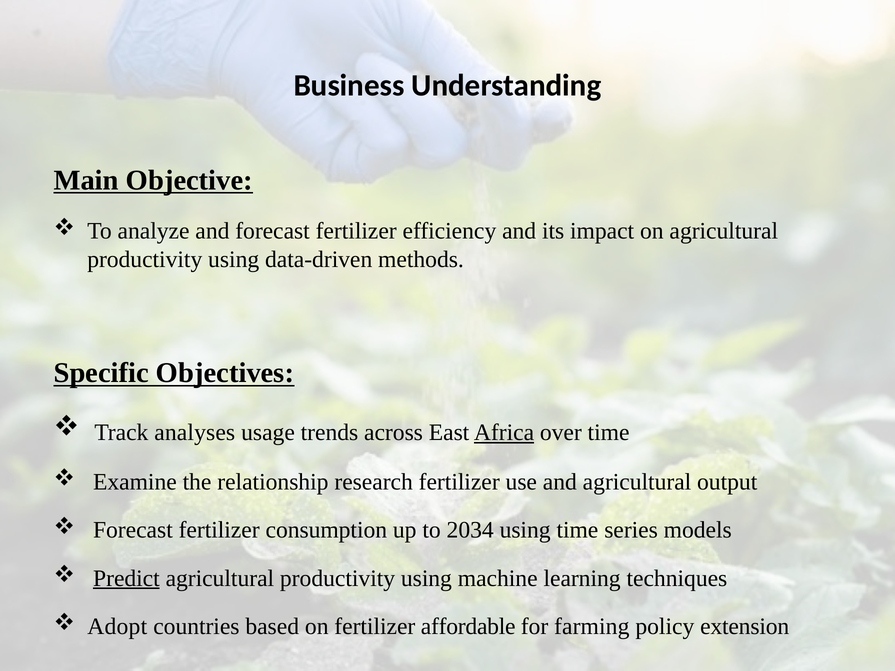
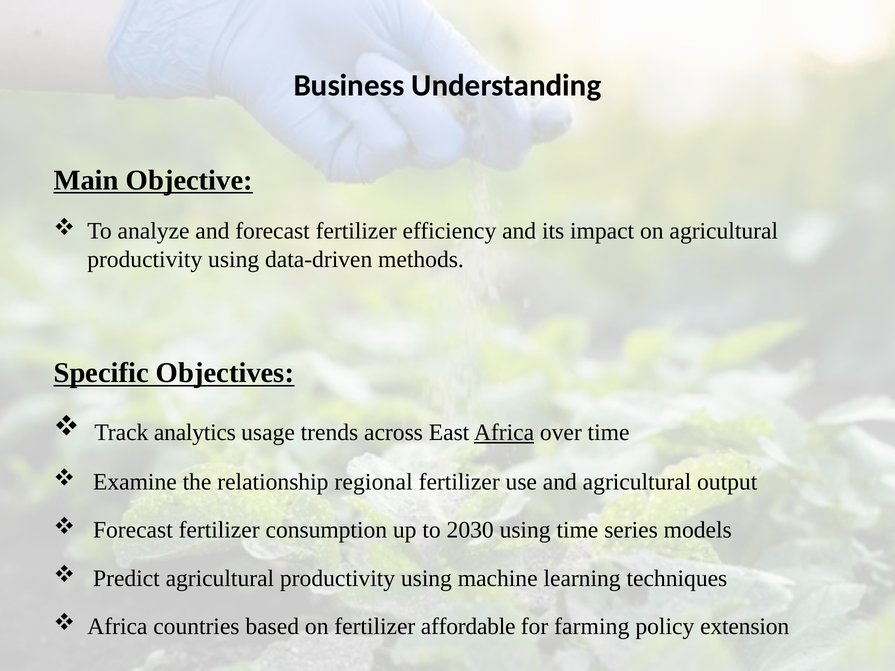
analyses: analyses -> analytics
research: research -> regional
2034: 2034 -> 2030
Predict underline: present -> none
Adopt at (117, 627): Adopt -> Africa
